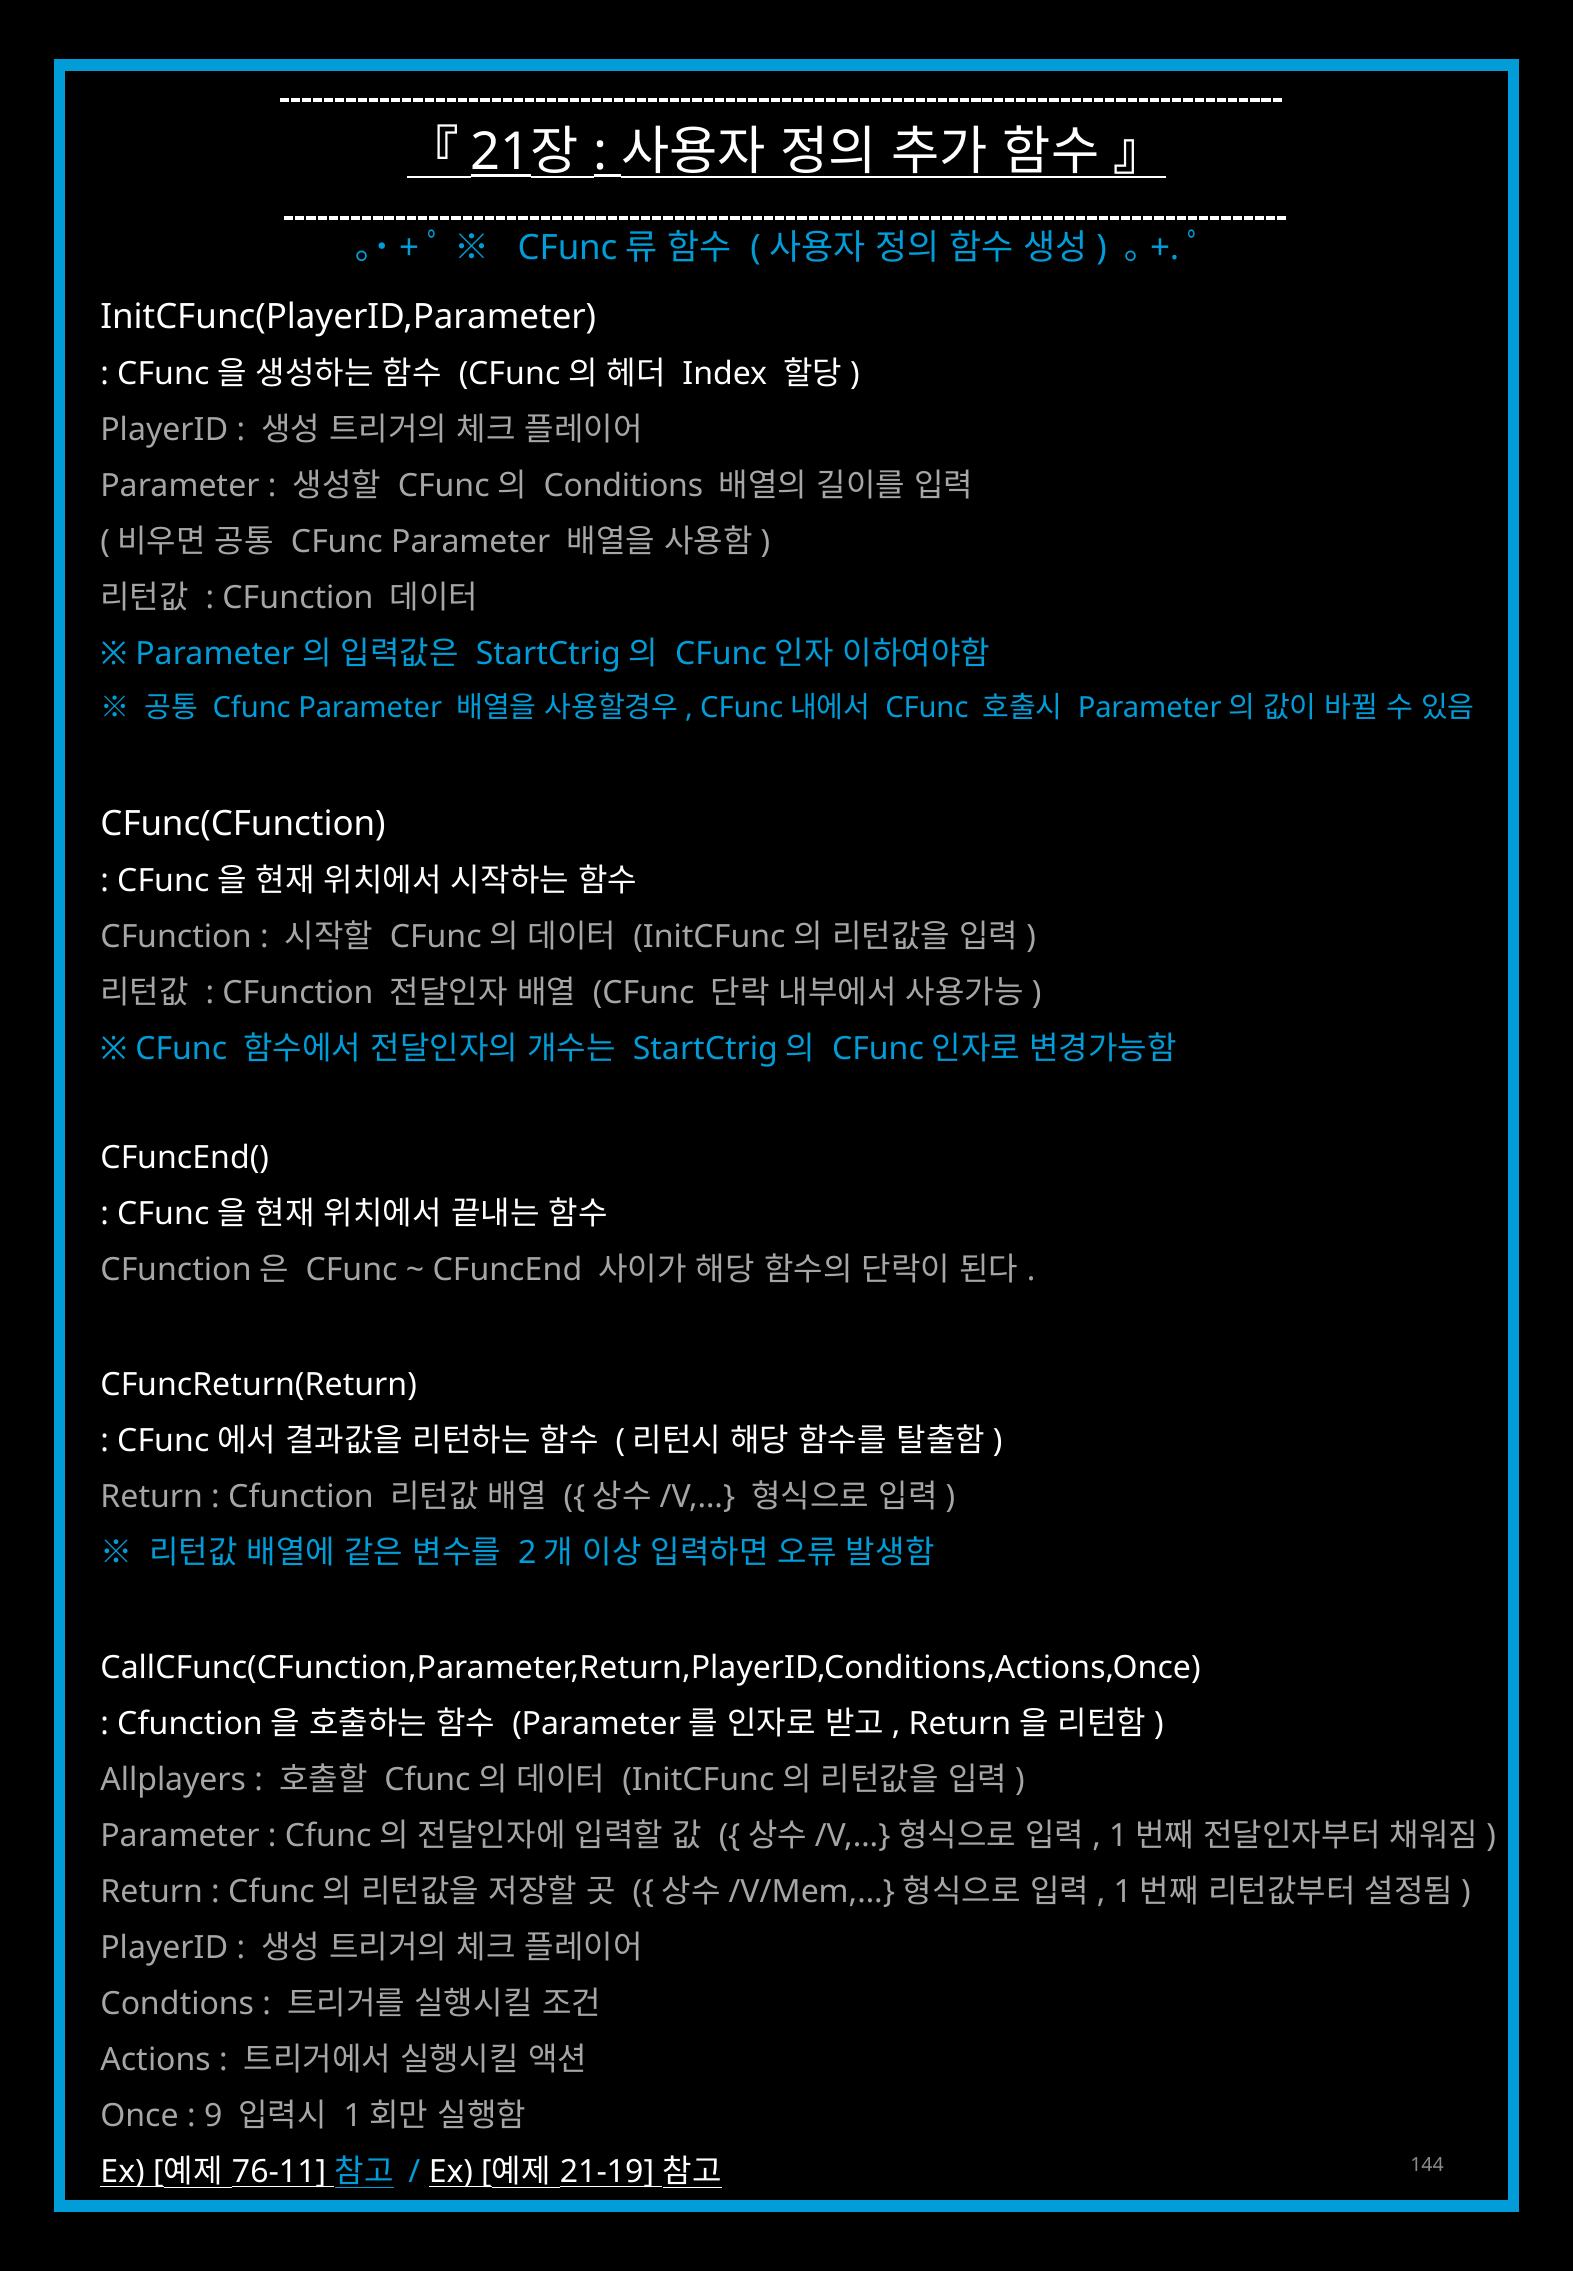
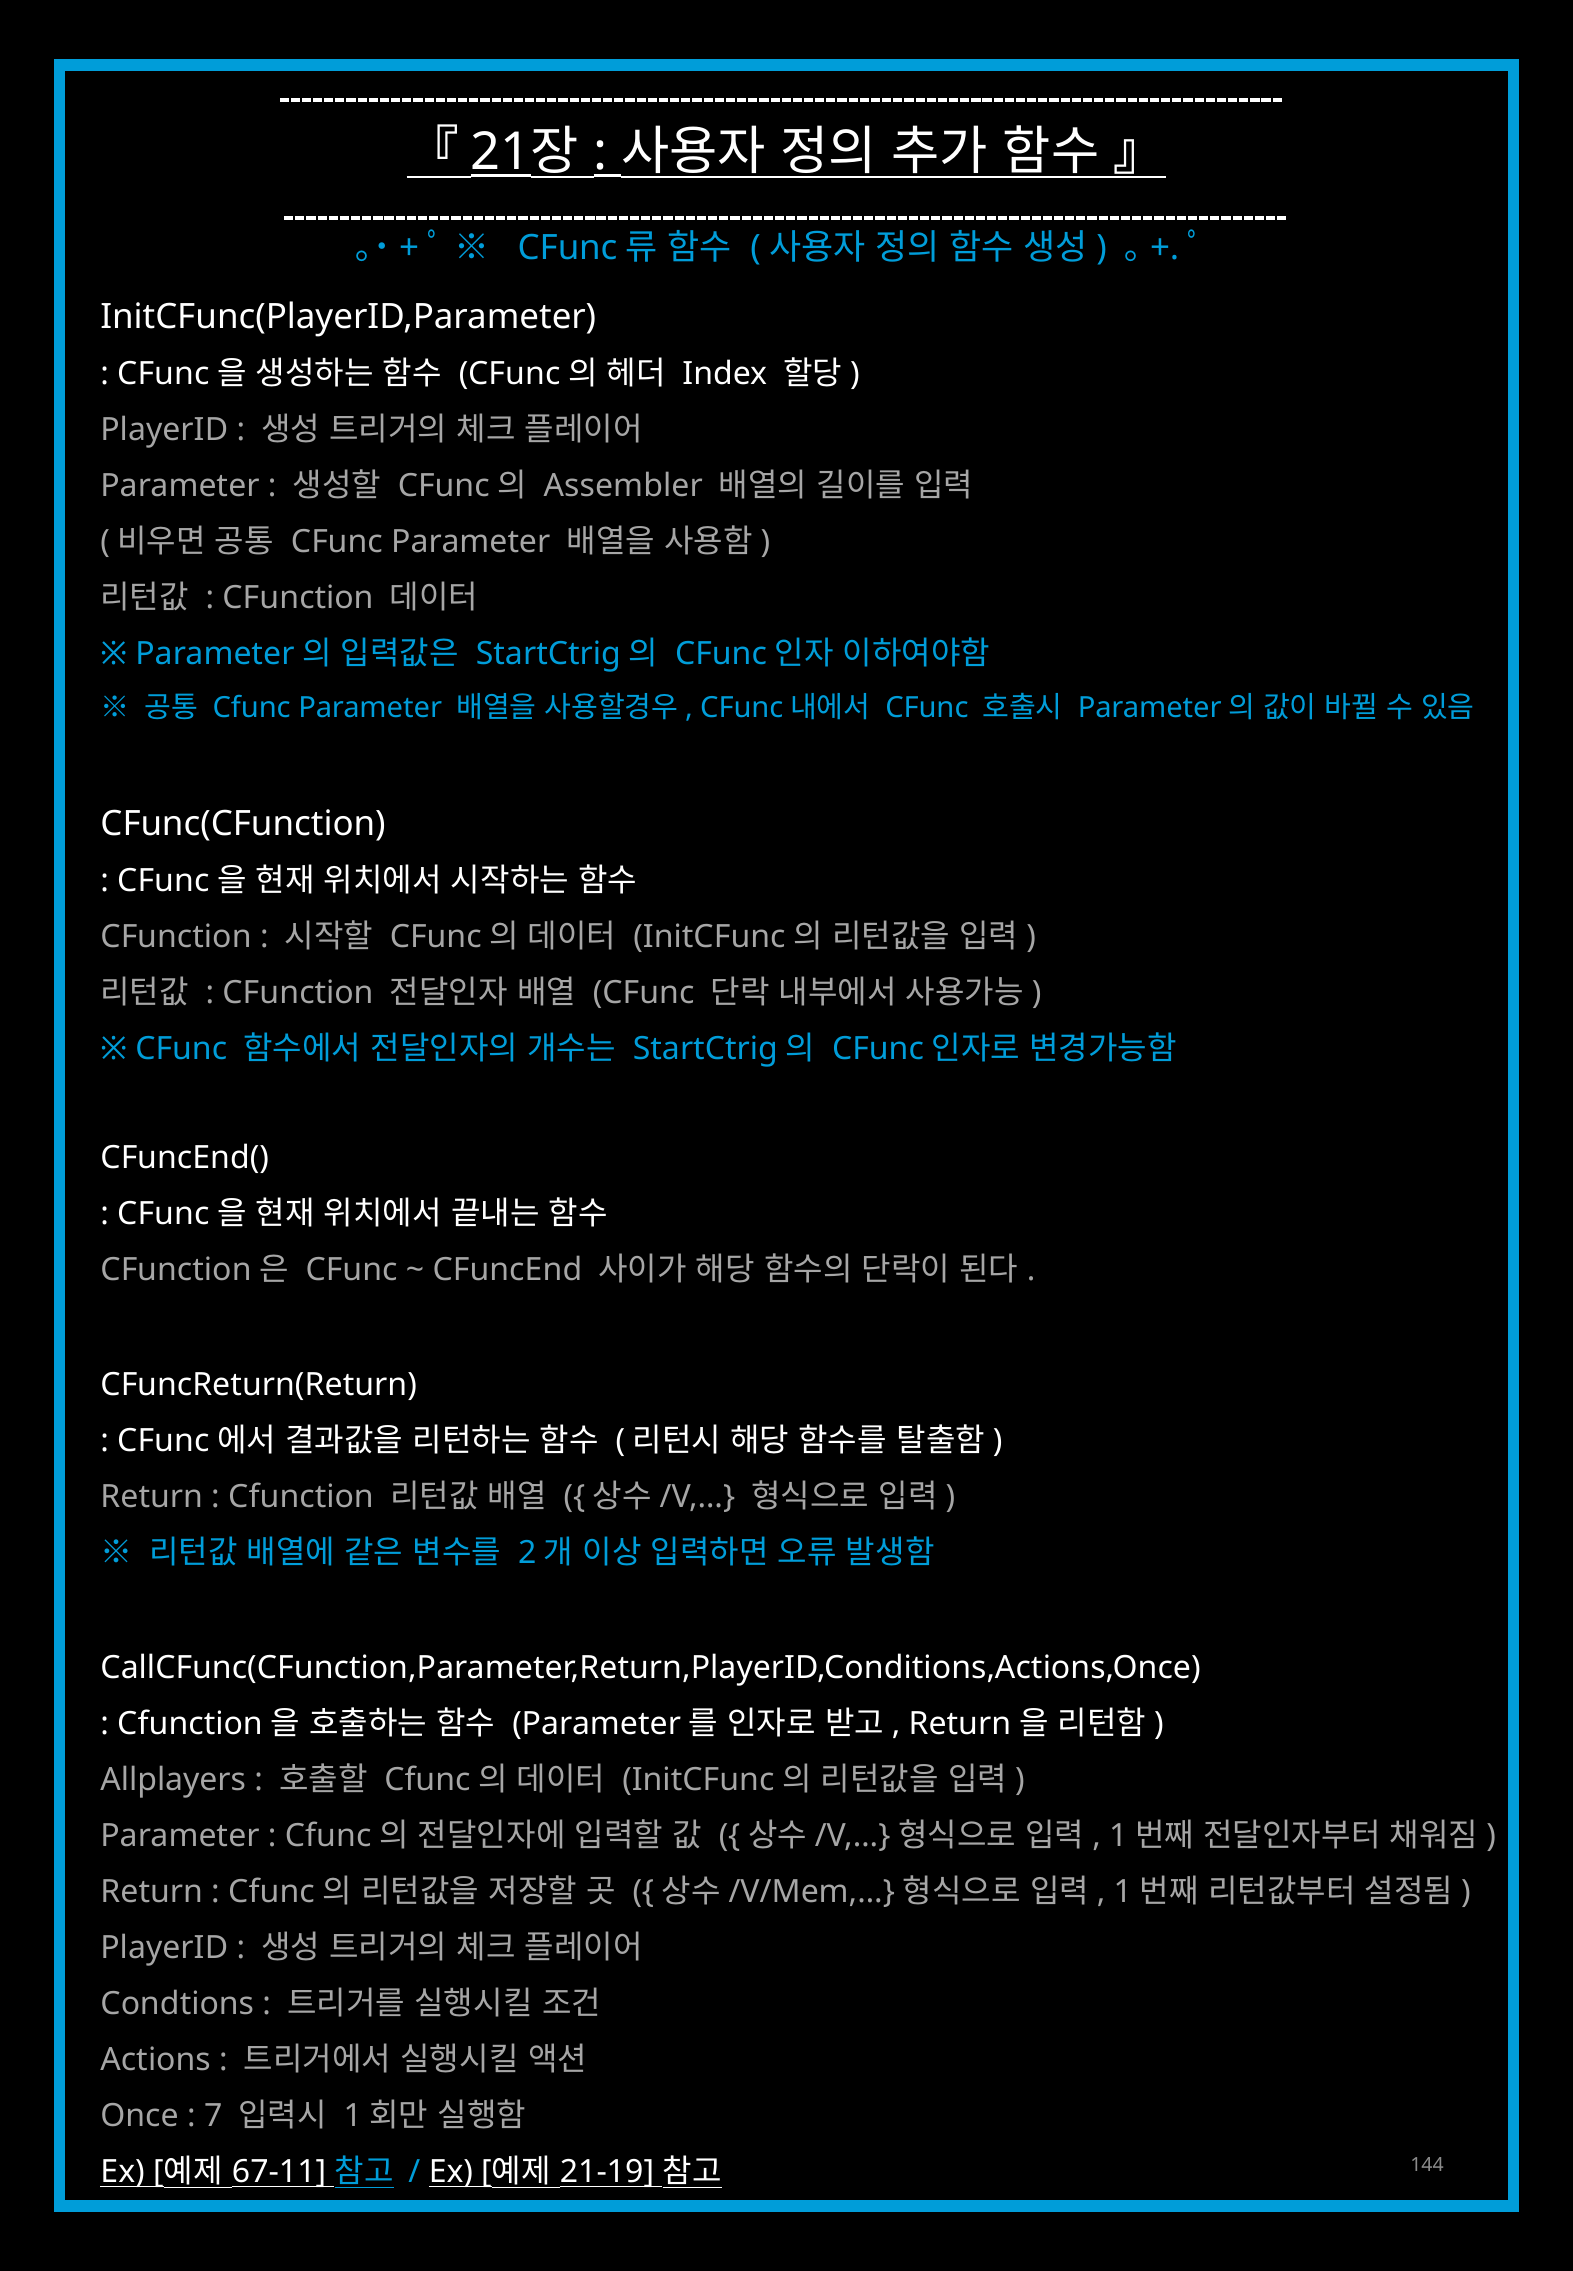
Conditions: Conditions -> Assembler
9: 9 -> 7
76-11: 76-11 -> 67-11
